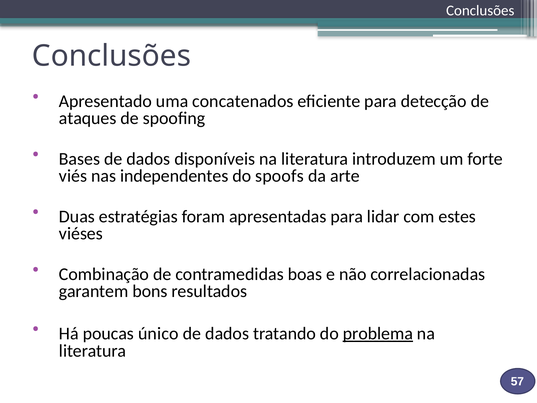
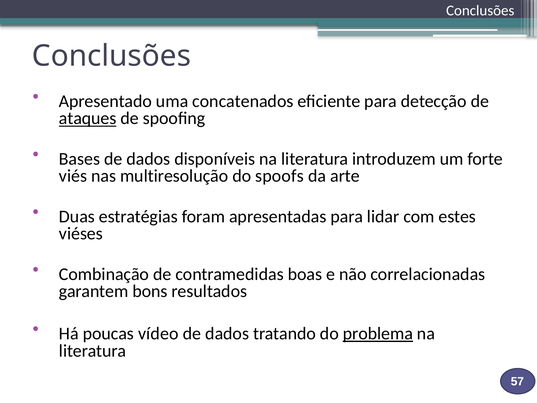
ataques underline: none -> present
independentes: independentes -> multiresolução
único: único -> vídeo
